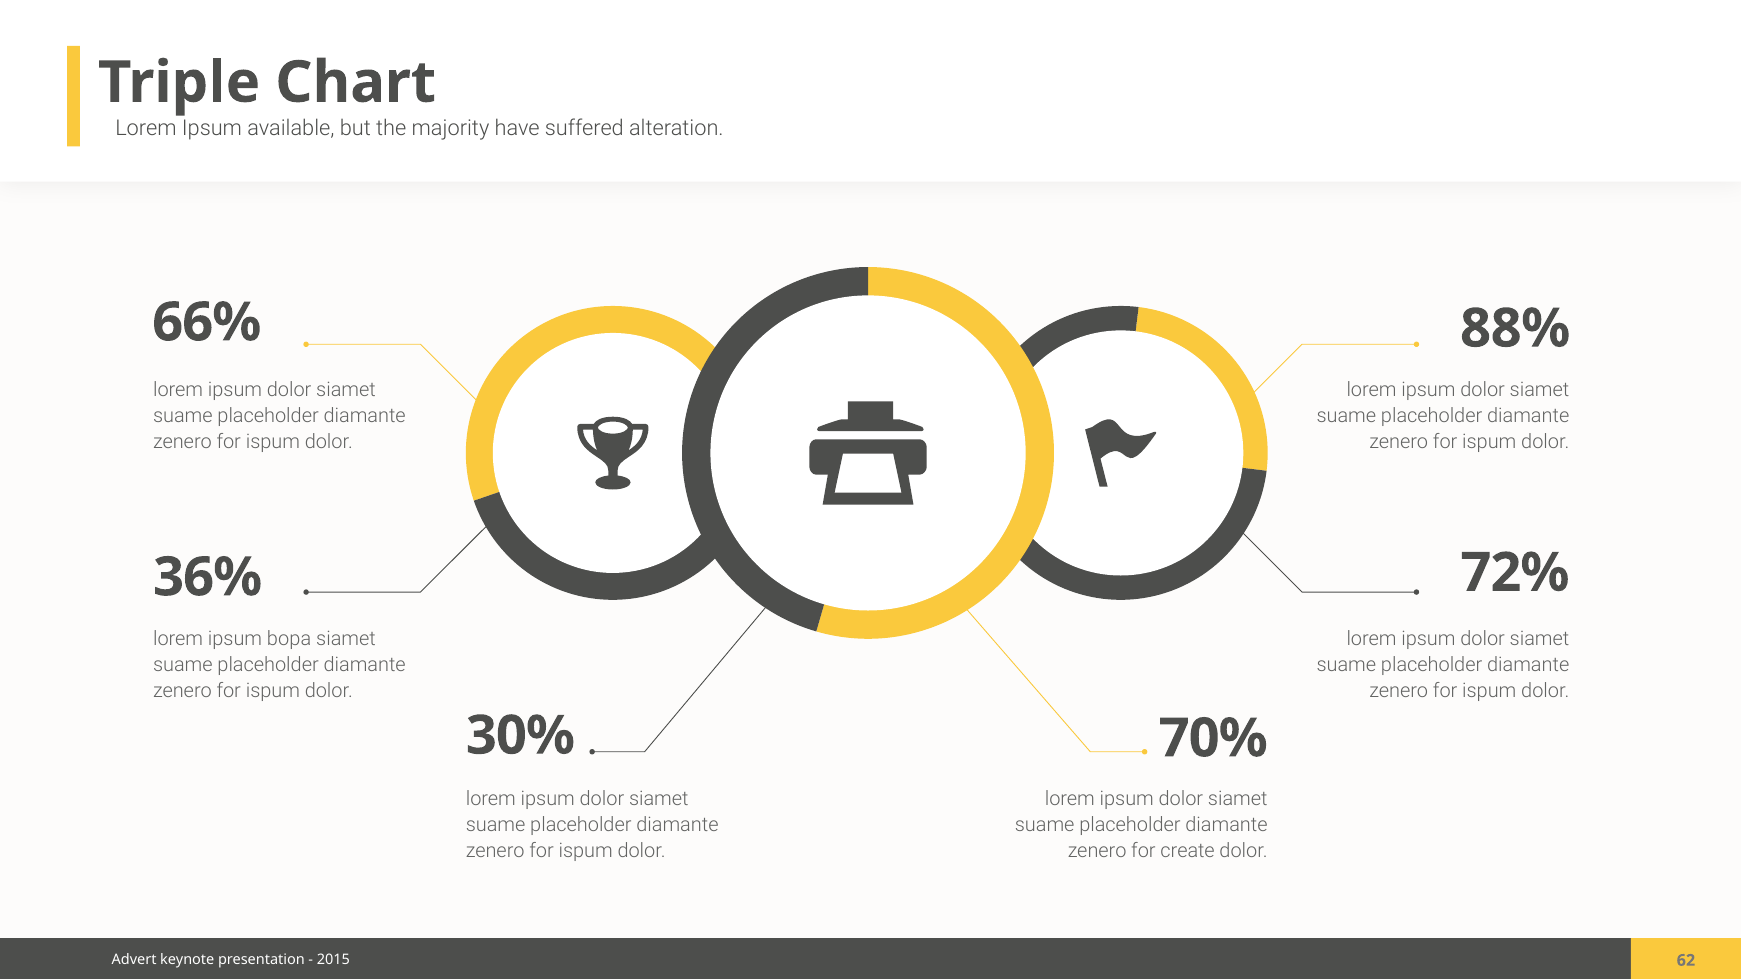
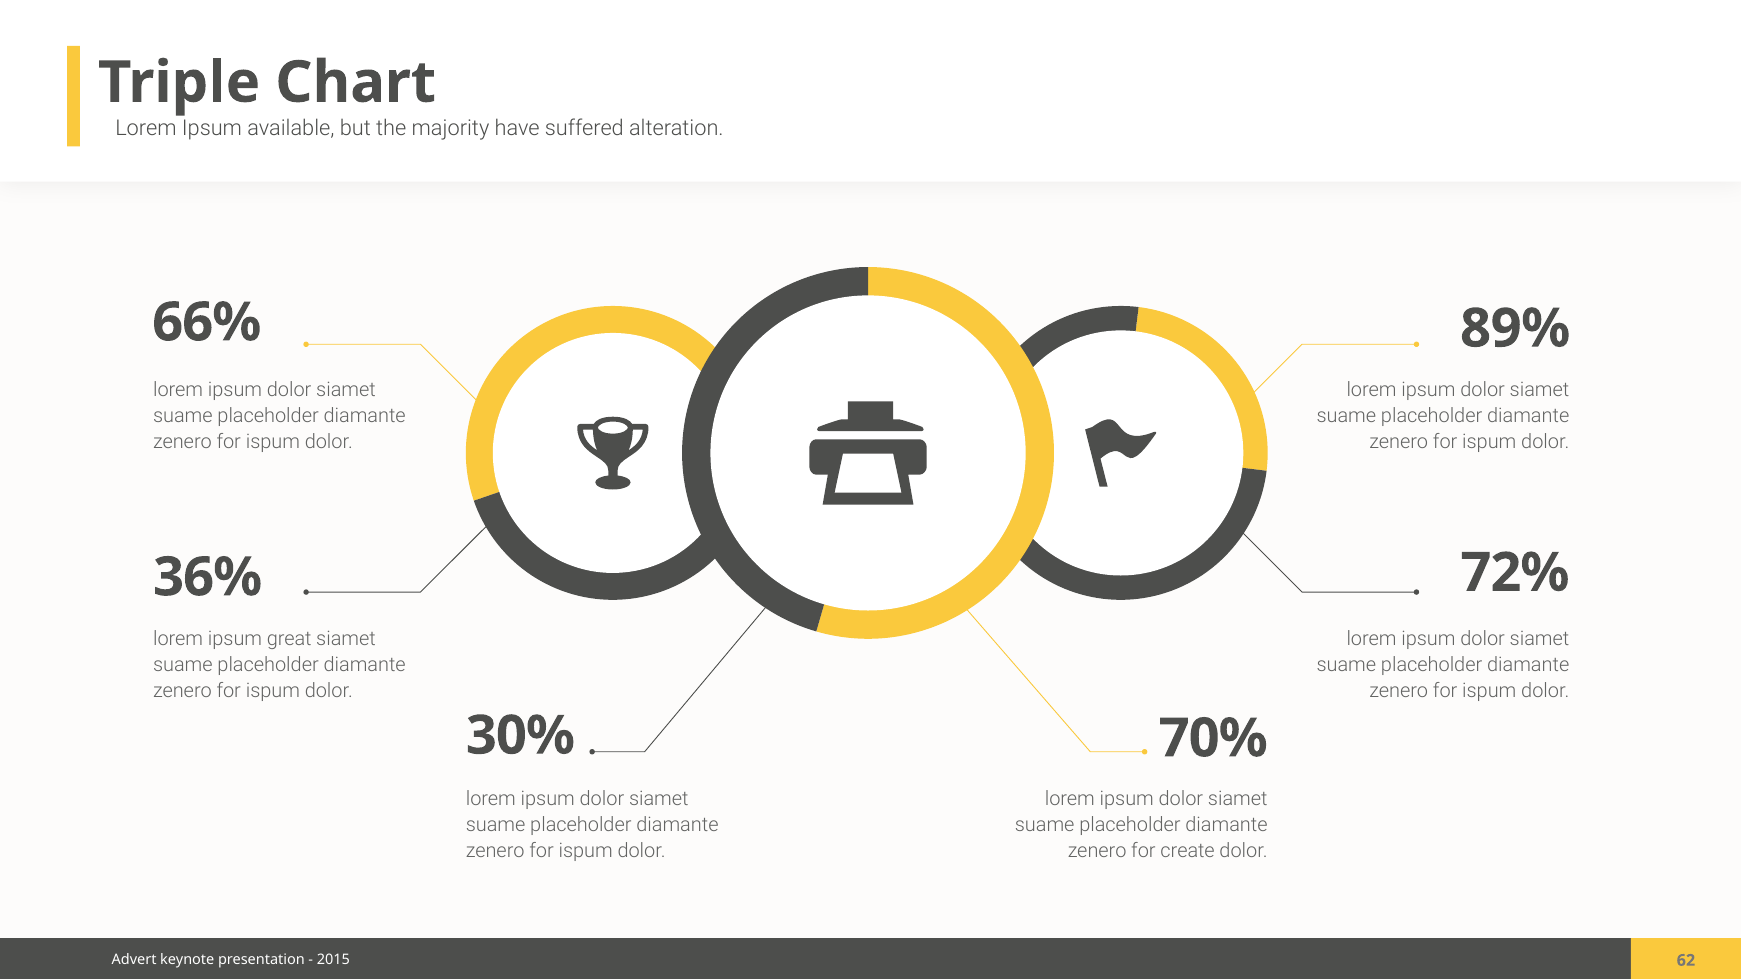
88%: 88% -> 89%
bopa: bopa -> great
